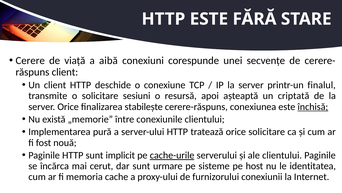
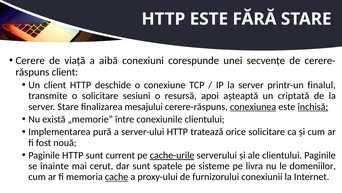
server Orice: Orice -> Stare
stabilește: stabilește -> mesajului
conexiunea underline: none -> present
implicit: implicit -> current
încărca: încărca -> înainte
urmare: urmare -> spatele
host: host -> livra
identitatea: identitatea -> domeniilor
cache underline: none -> present
